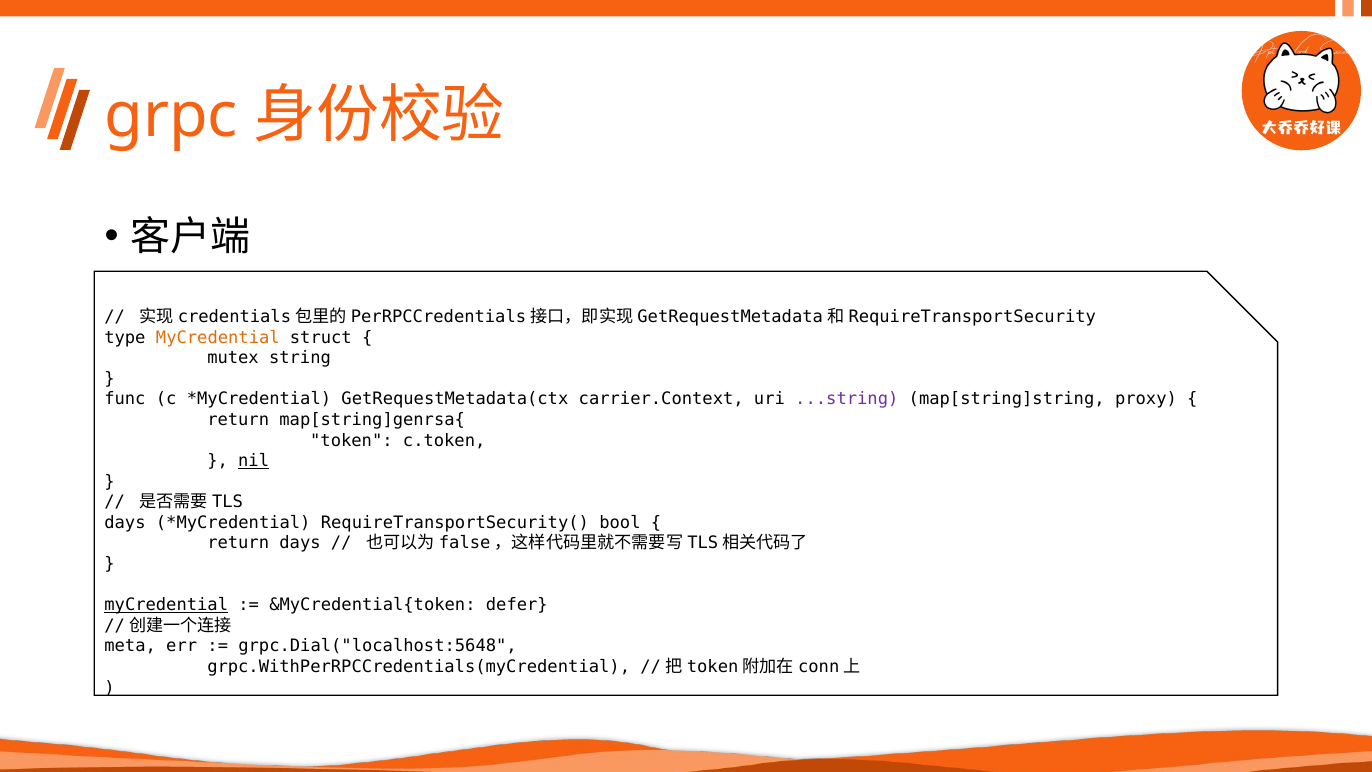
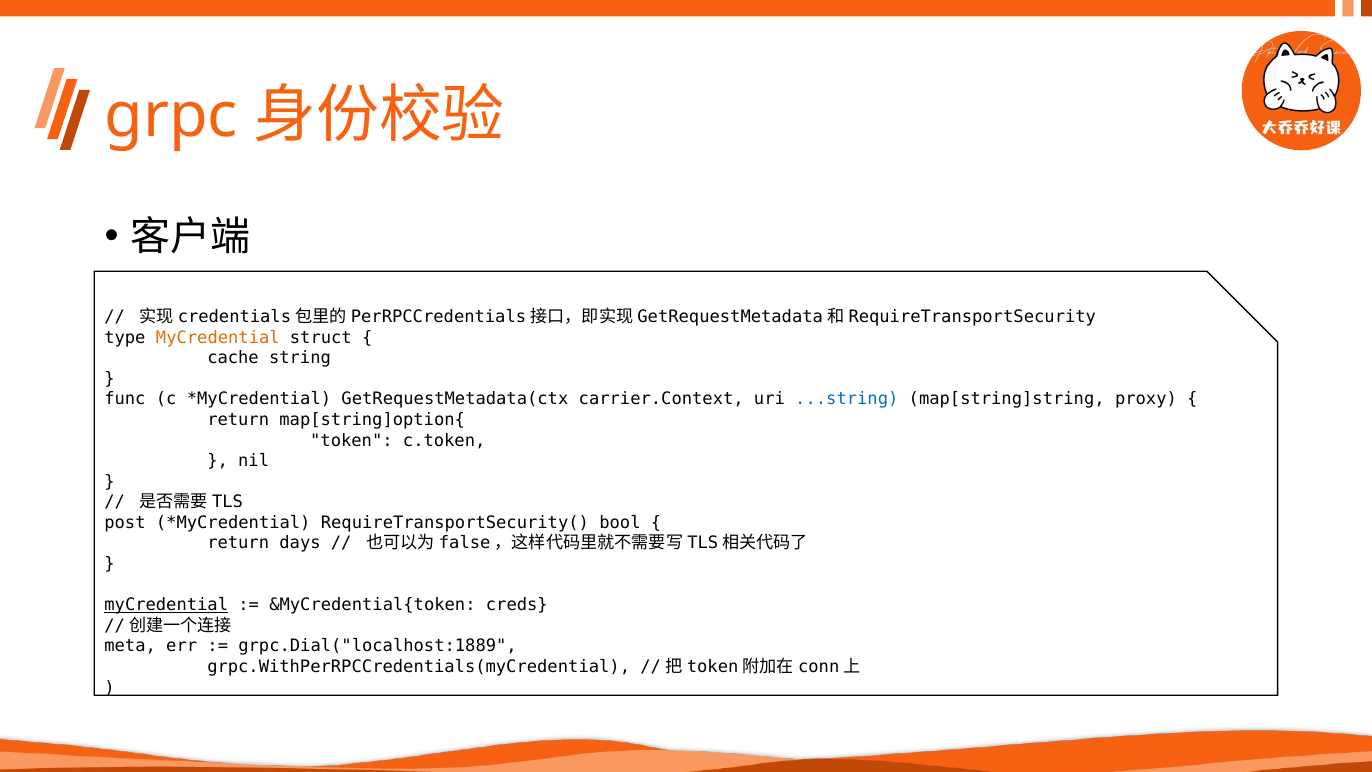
mutex: mutex -> cache
...string colour: purple -> blue
map[string]genrsa{: map[string]genrsa{ -> map[string]option{
nil underline: present -> none
days at (125, 523): days -> post
defer: defer -> creds
grpc.Dial("localhost:5648: grpc.Dial("localhost:5648 -> grpc.Dial("localhost:1889
